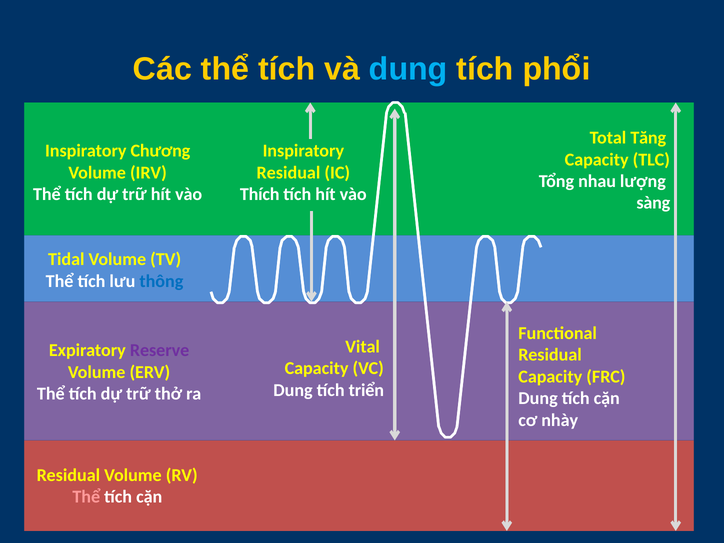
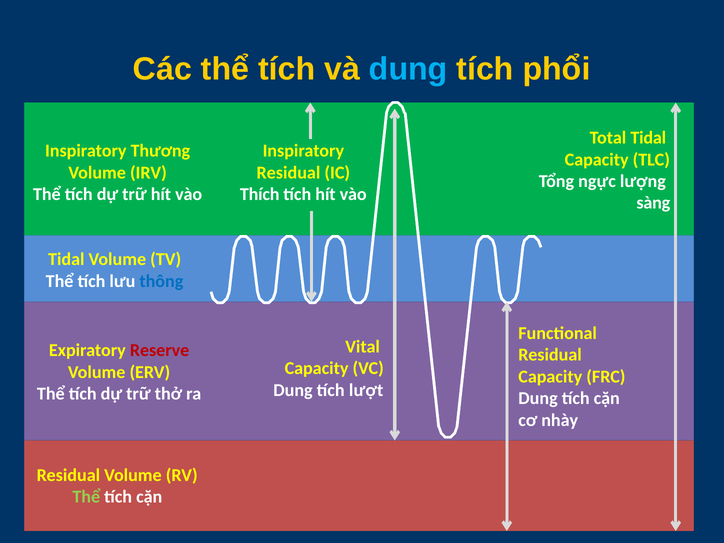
Total Tăng: Tăng -> Tidal
Chương: Chương -> Thương
nhau: nhau -> ngực
Reserve colour: purple -> red
triển: triển -> lượt
Thể at (86, 497) colour: pink -> light green
